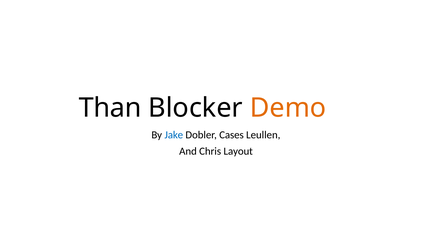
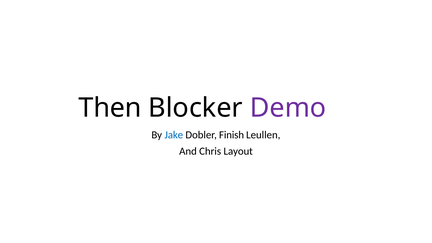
Than: Than -> Then
Demo colour: orange -> purple
Cases: Cases -> Finish
